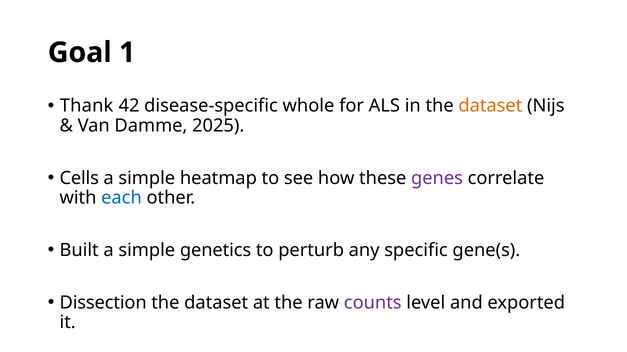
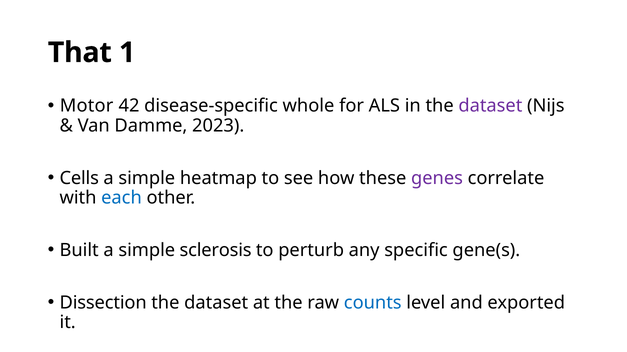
Goal: Goal -> That
Thank: Thank -> Motor
dataset at (490, 106) colour: orange -> purple
2025: 2025 -> 2023
genetics: genetics -> sclerosis
counts colour: purple -> blue
